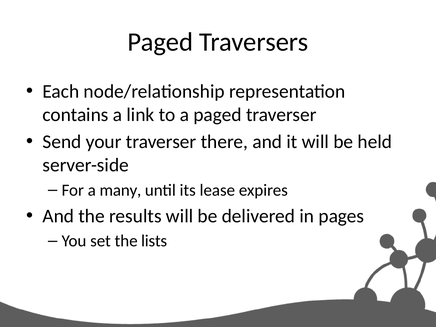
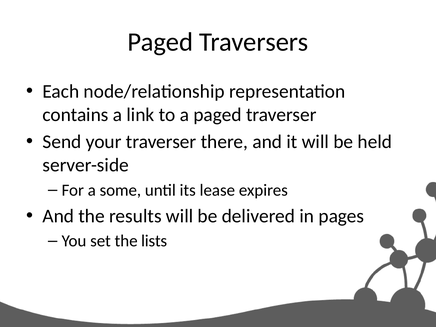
many: many -> some
